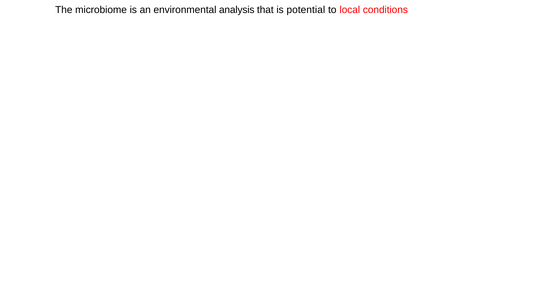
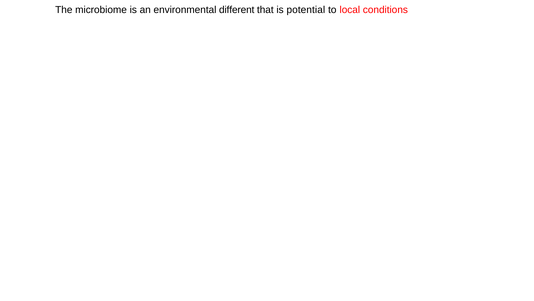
analysis: analysis -> different
